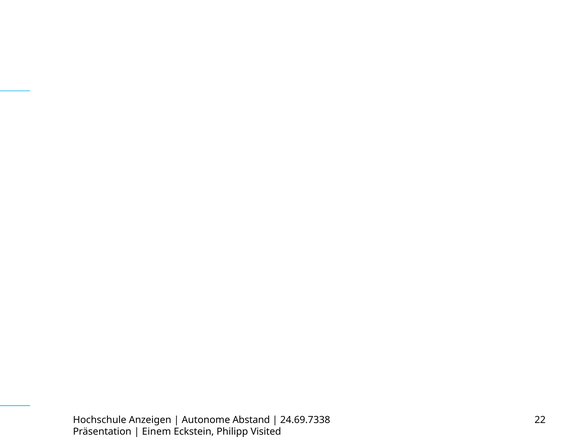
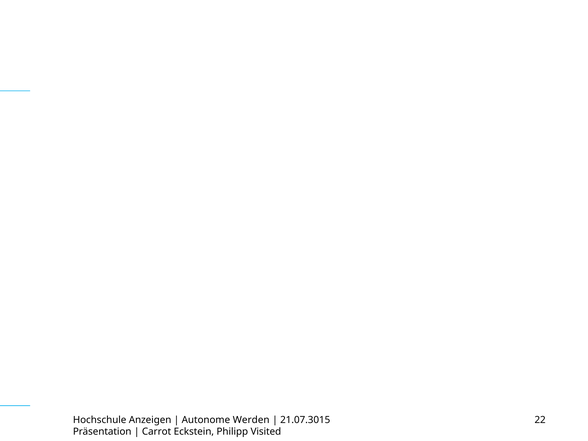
Abstand: Abstand -> Werden
24.69.7338: 24.69.7338 -> 21.07.3015
Einem: Einem -> Carrot
